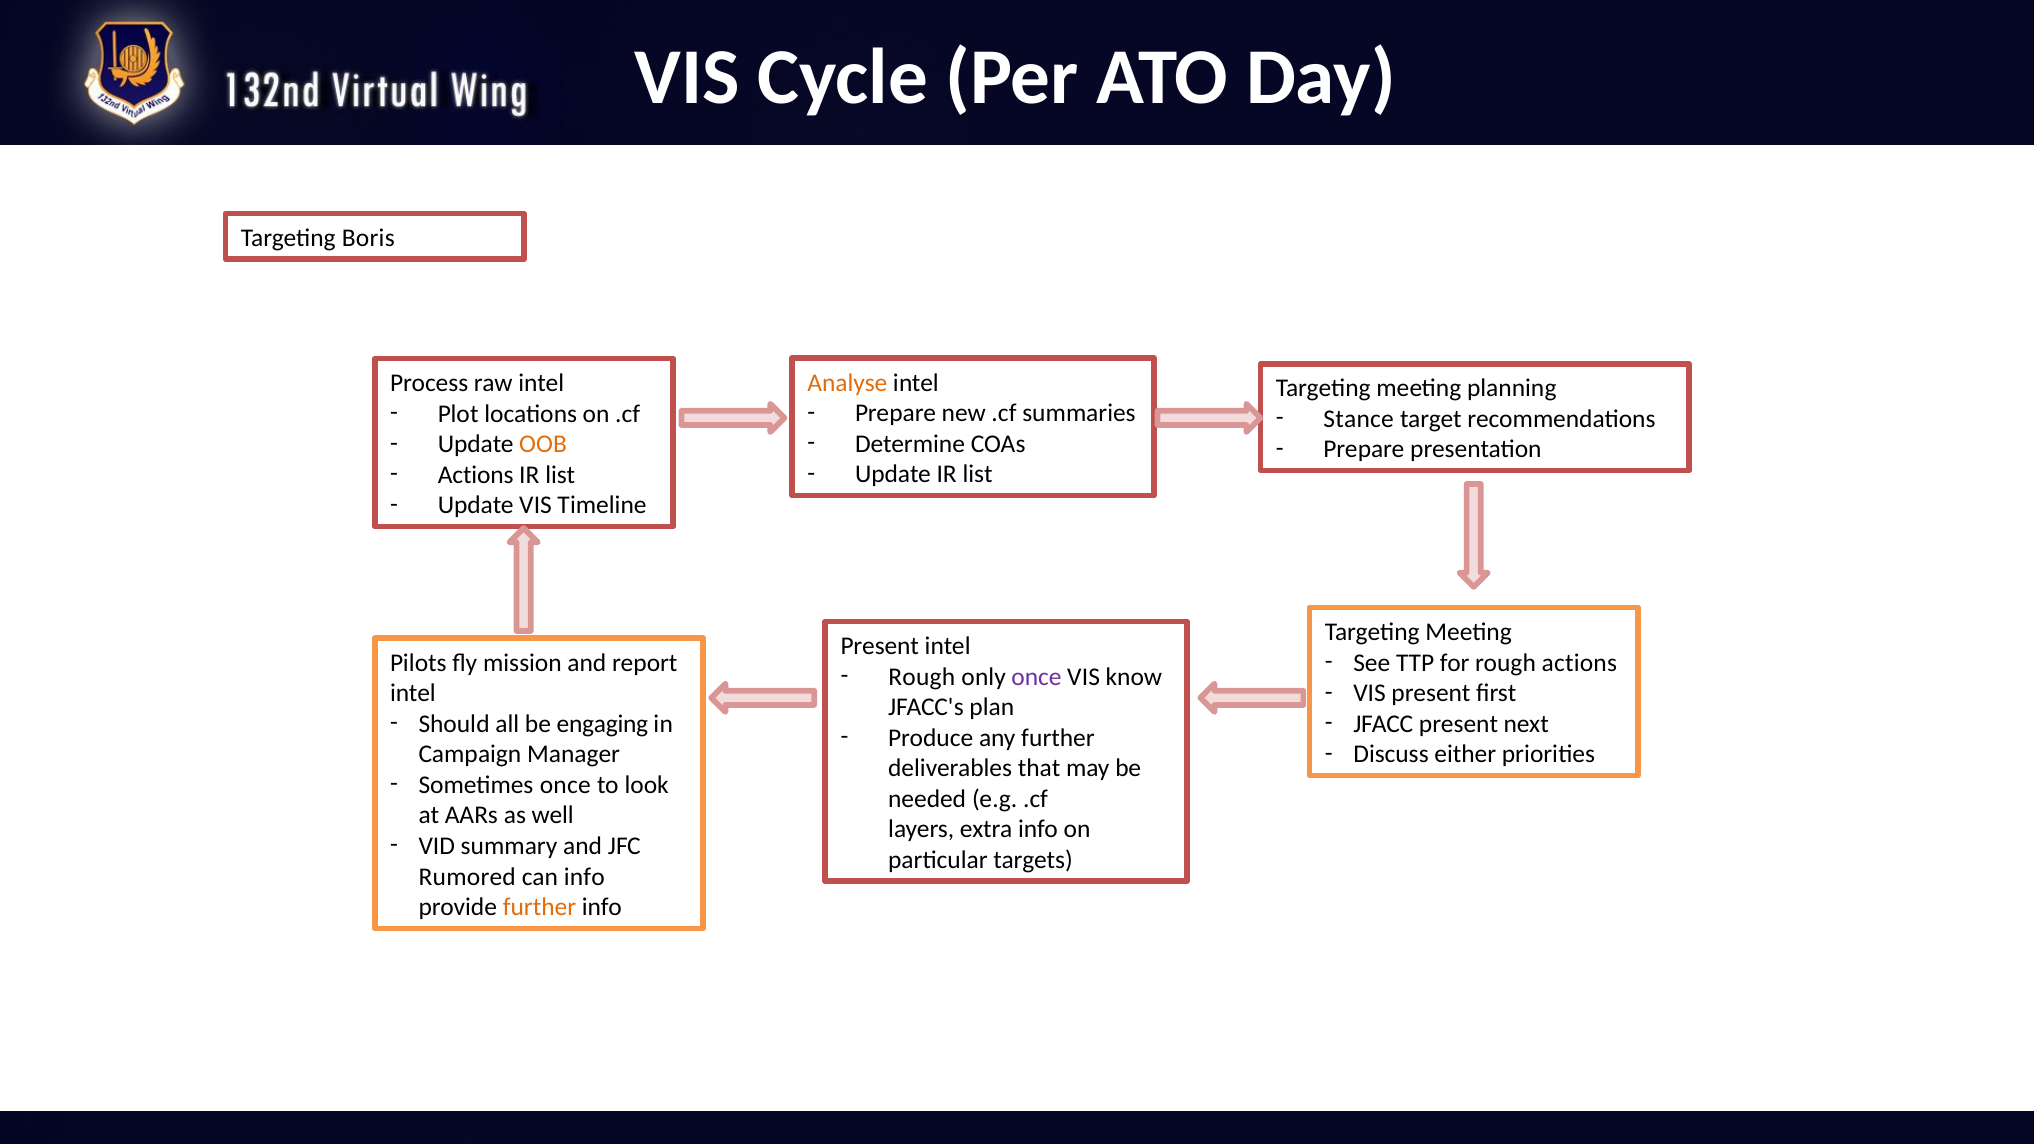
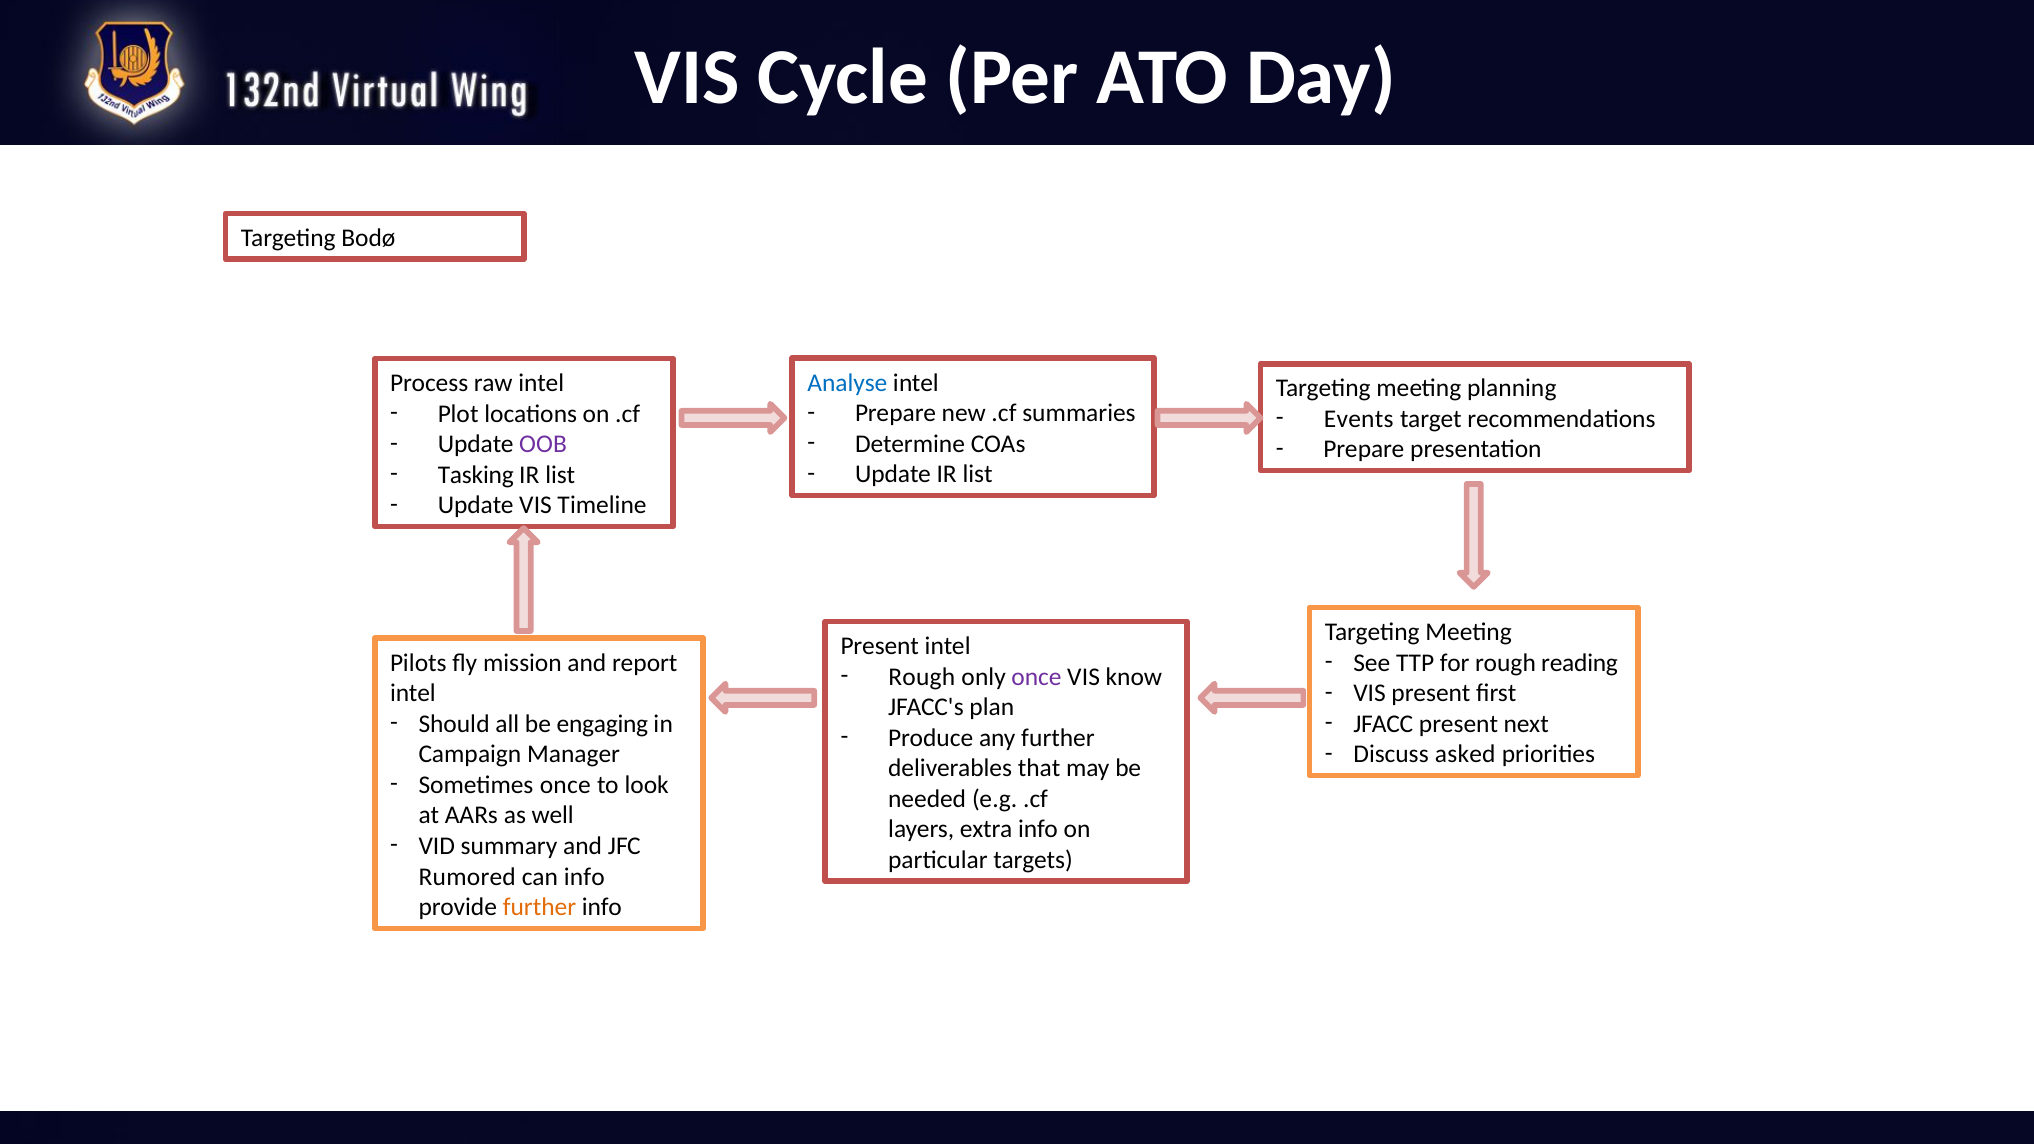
Boris: Boris -> Bodø
Analyse colour: orange -> blue
Stance: Stance -> Events
OOB colour: orange -> purple
Actions at (476, 475): Actions -> Tasking
rough actions: actions -> reading
either: either -> asked
